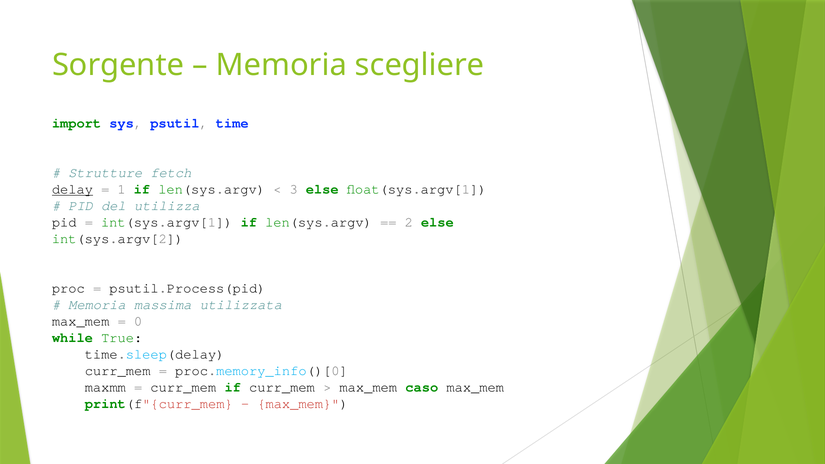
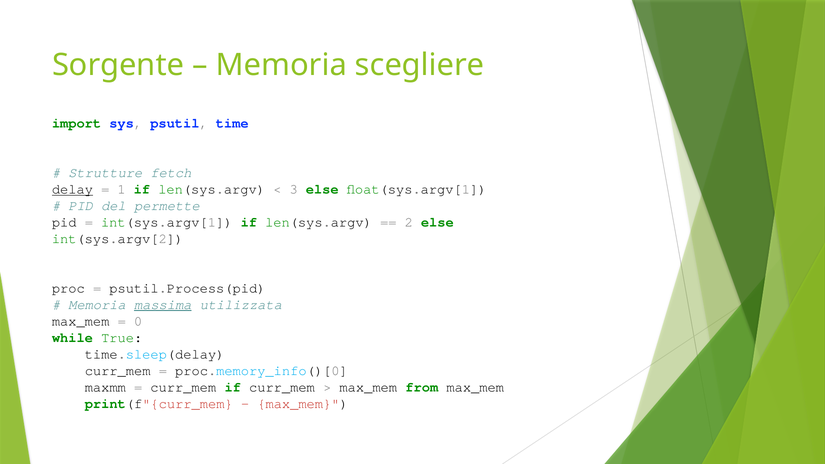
utilizza: utilizza -> permette
massima underline: none -> present
caso: caso -> from
